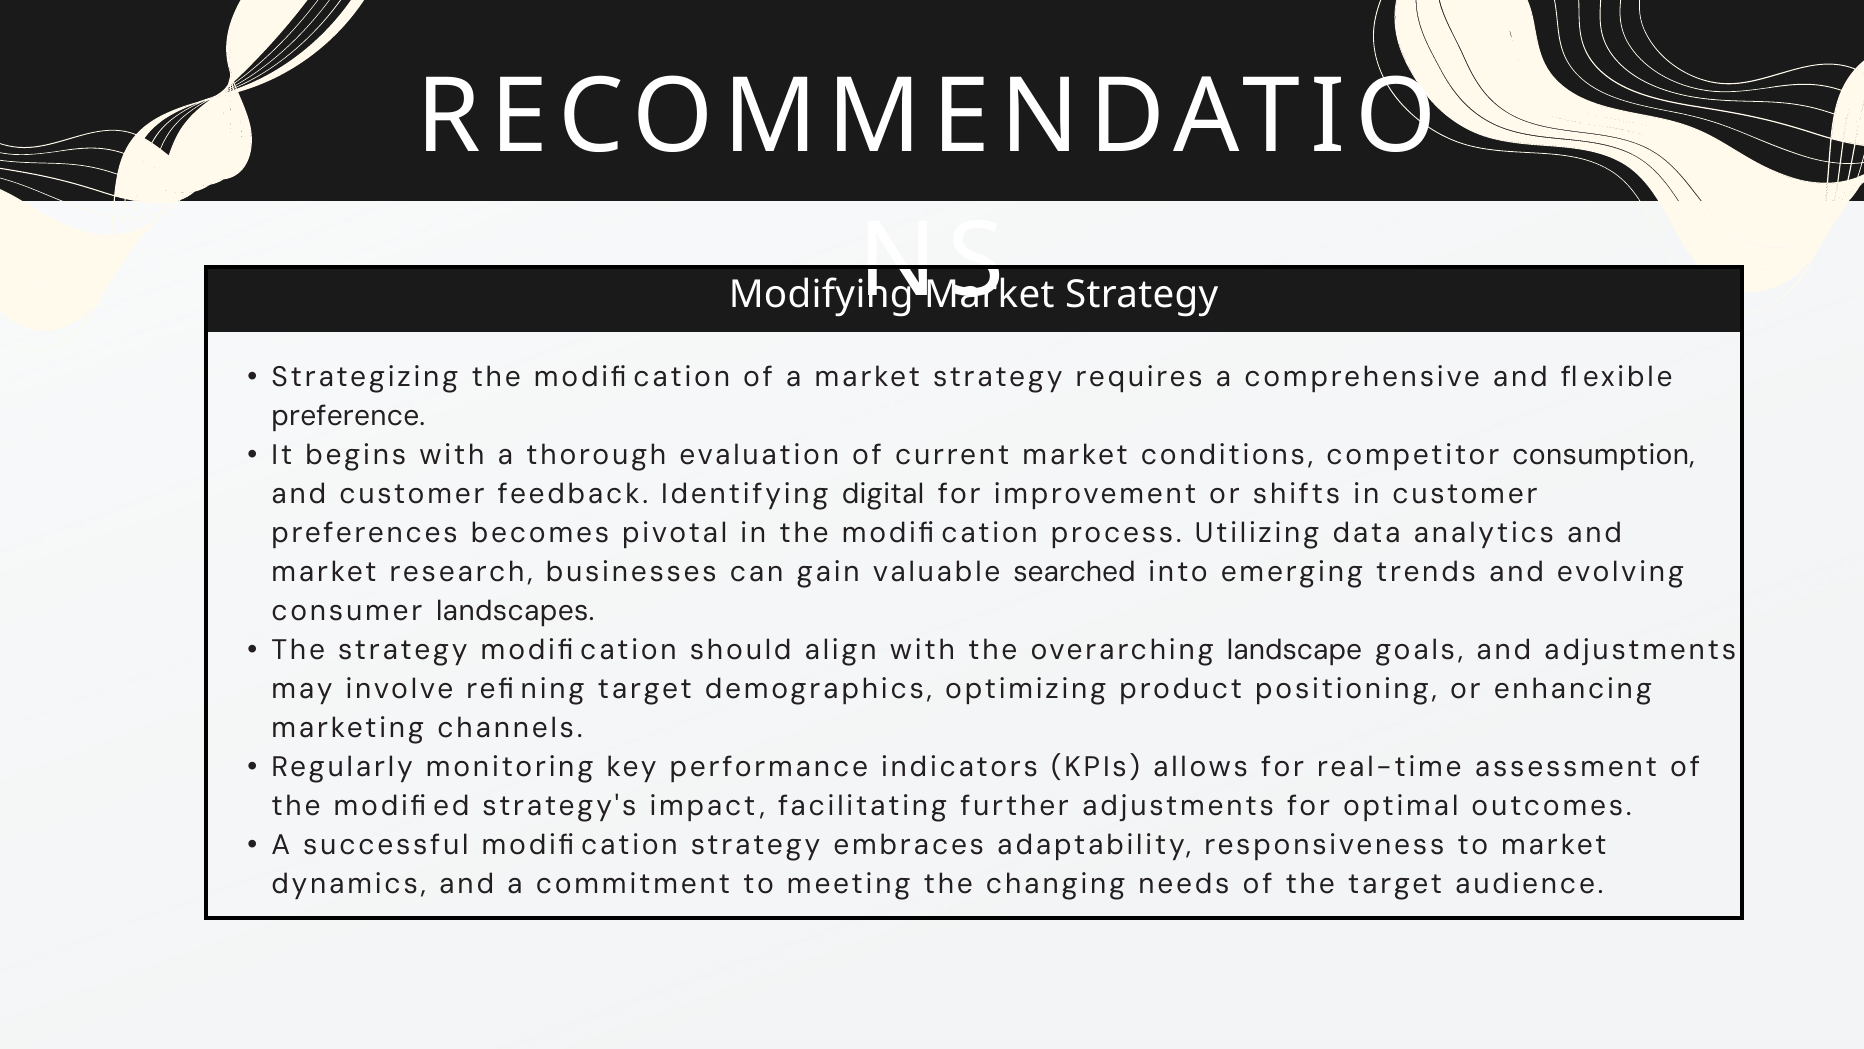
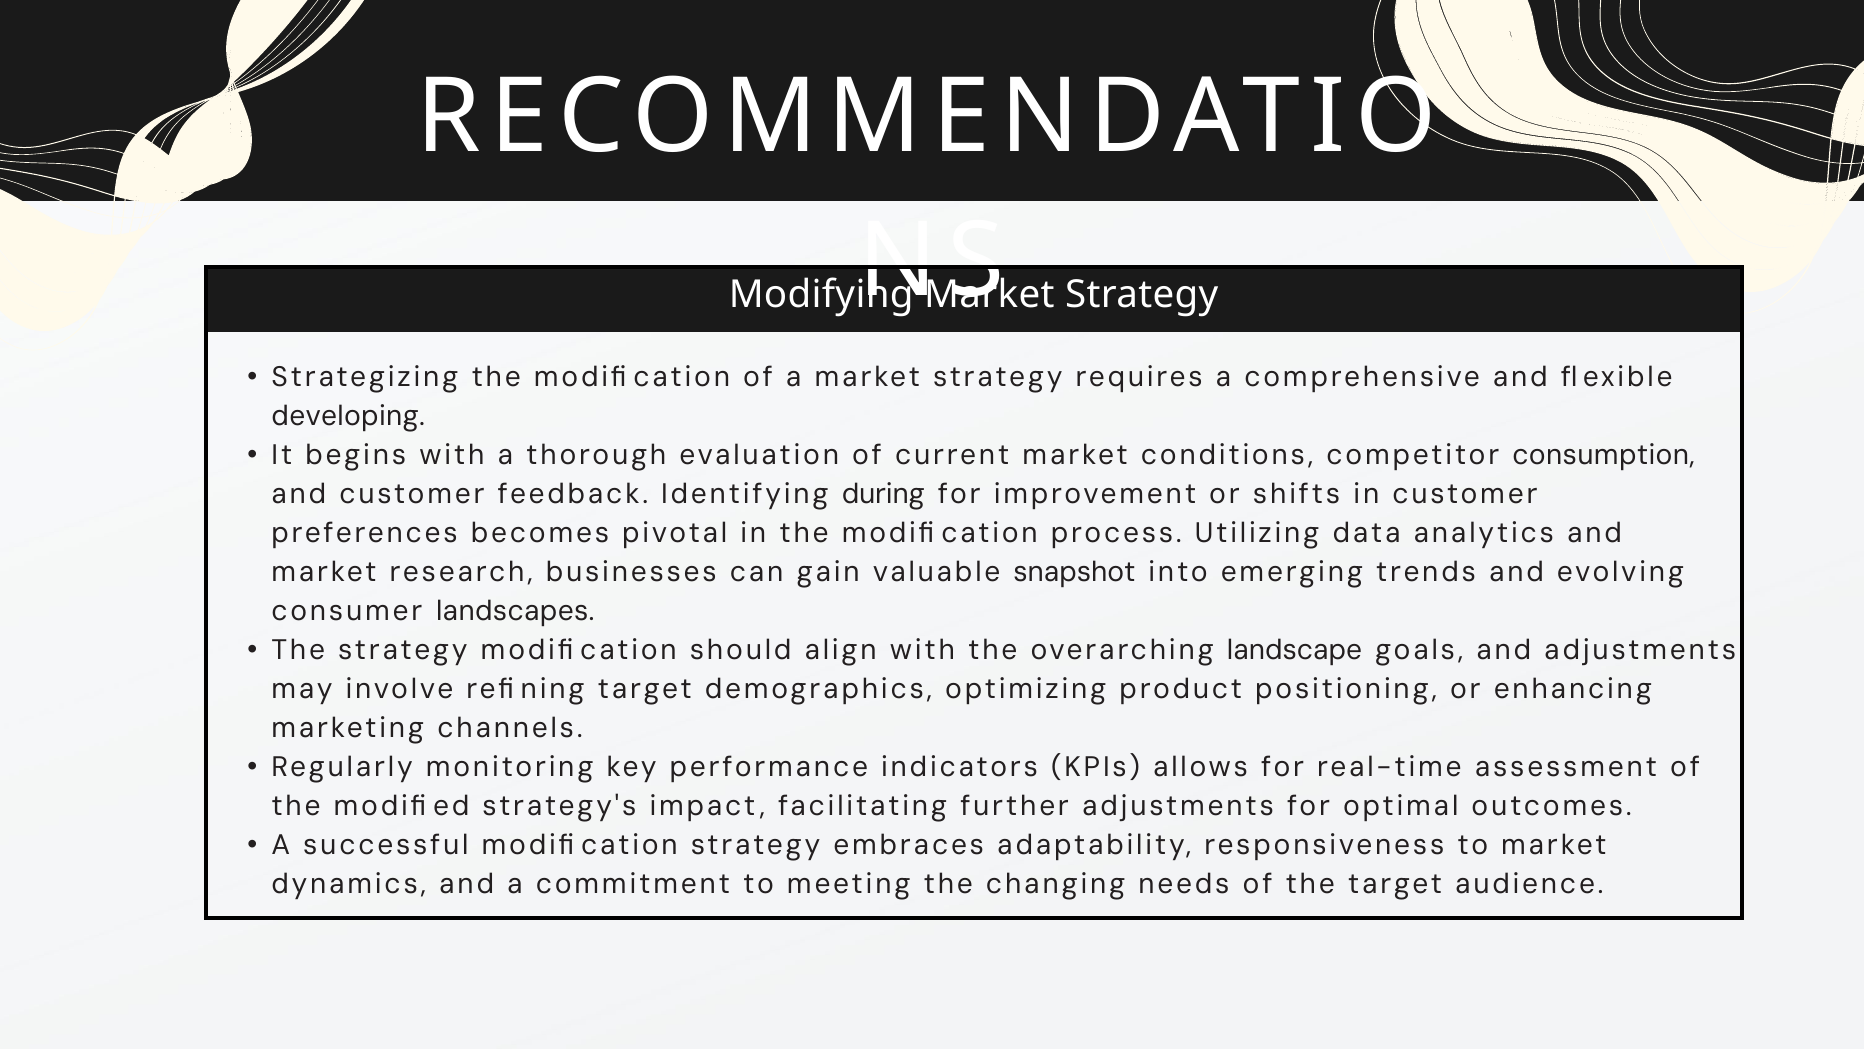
preference: preference -> developing
digital: digital -> during
searched: searched -> snapshot
